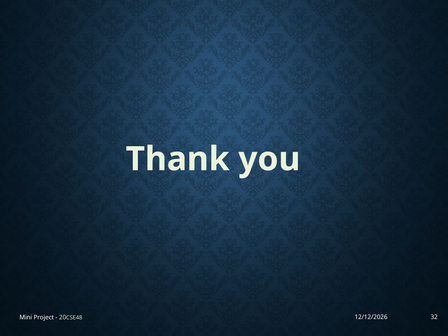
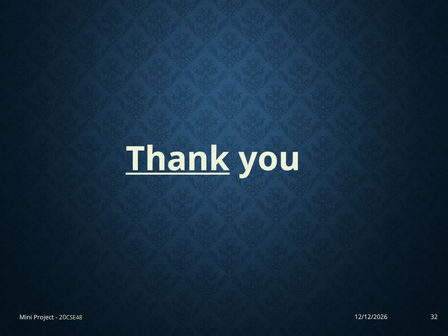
Thank underline: none -> present
